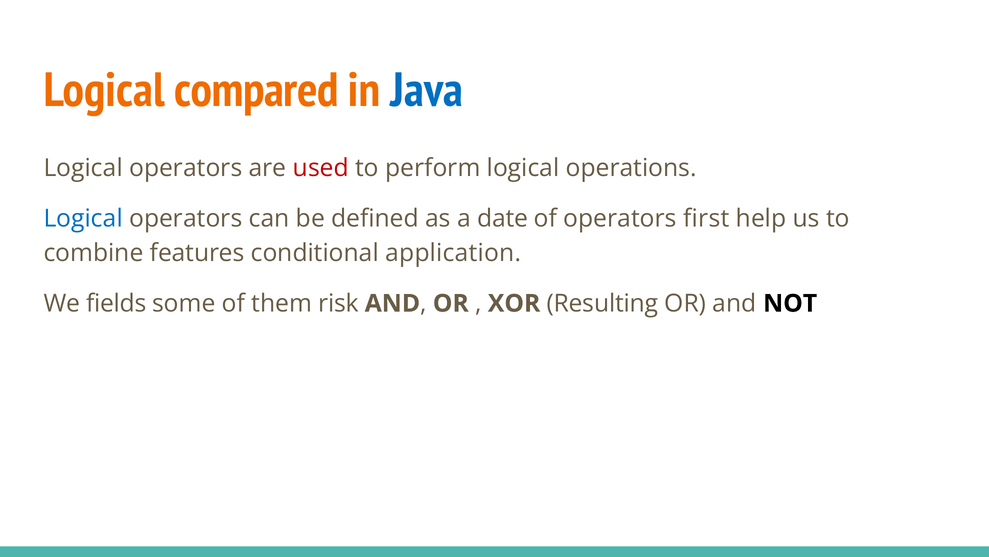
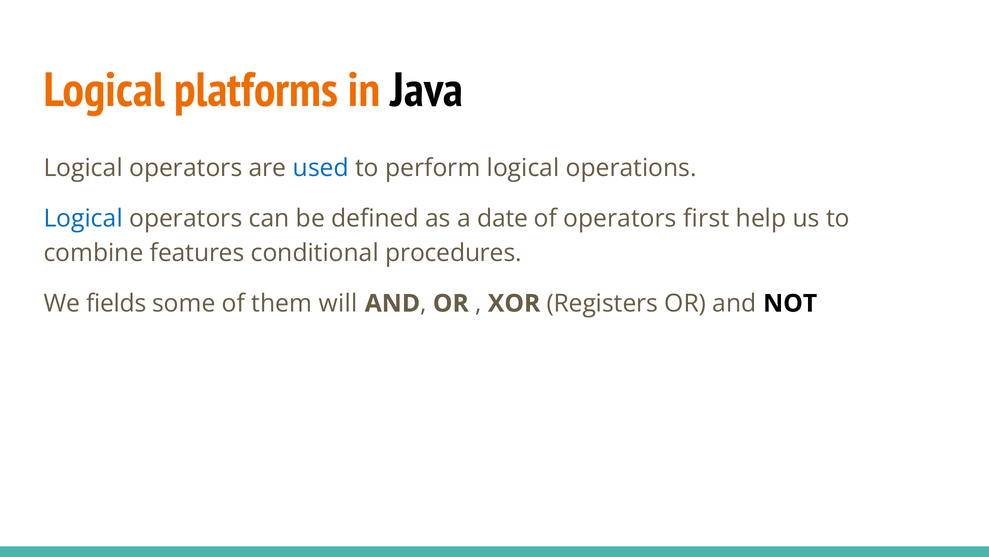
compared: compared -> platforms
Java colour: blue -> black
used colour: red -> blue
application: application -> procedures
risk: risk -> will
Resulting: Resulting -> Registers
